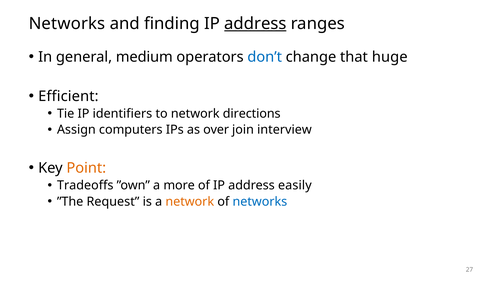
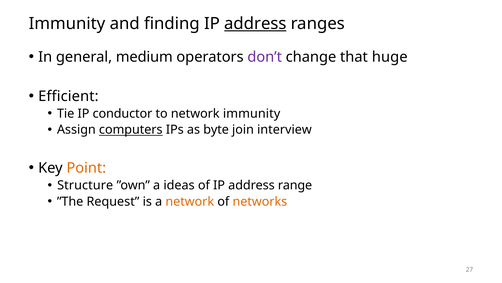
Networks at (67, 23): Networks -> Immunity
don’t colour: blue -> purple
identifiers: identifiers -> conductor
network directions: directions -> immunity
computers underline: none -> present
over: over -> byte
Tradeoffs: Tradeoffs -> Structure
more: more -> ideas
easily: easily -> range
networks at (260, 201) colour: blue -> orange
